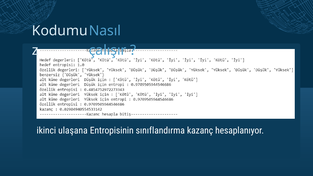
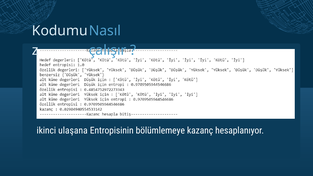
sınıflandırma: sınıflandırma -> bölümlemeye
